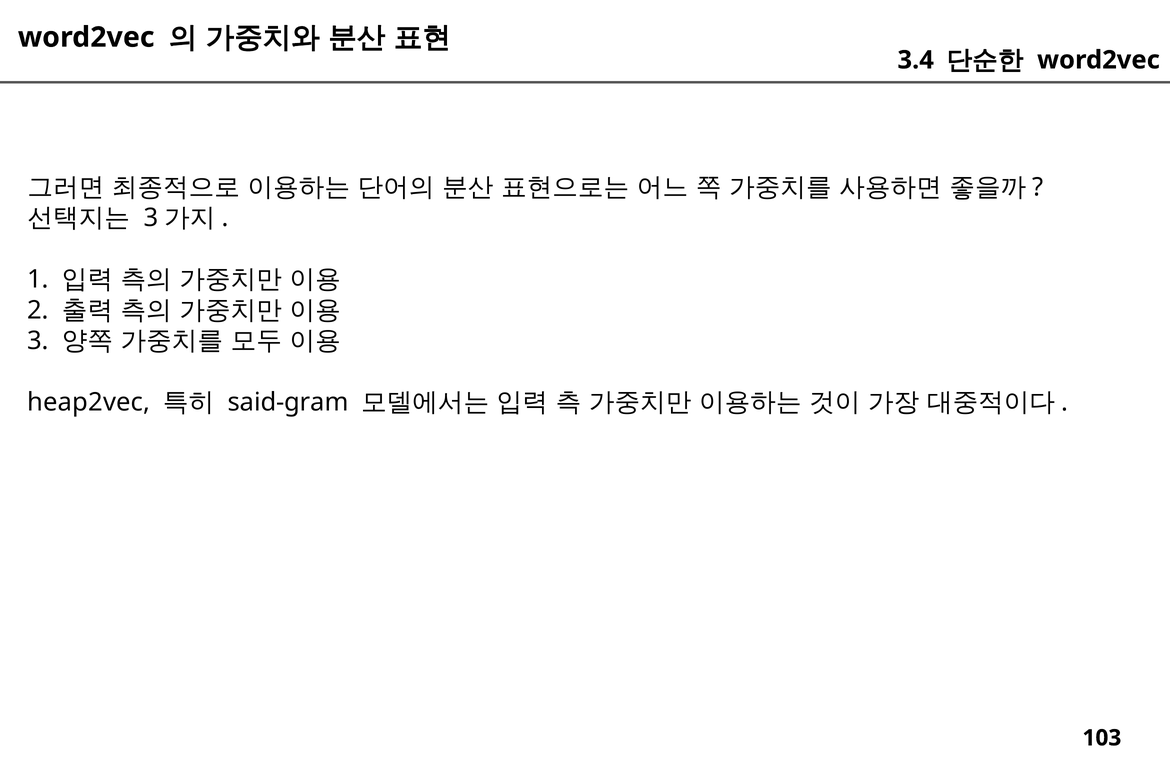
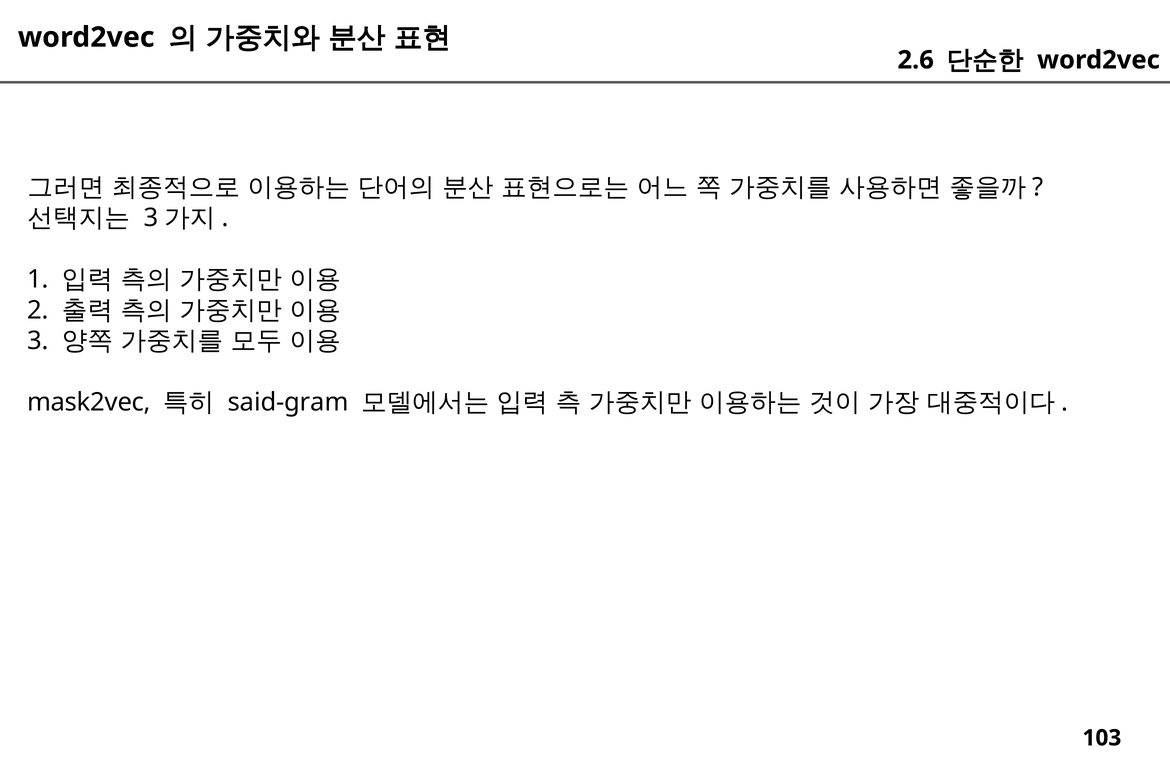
3.4: 3.4 -> 2.6
heap2vec: heap2vec -> mask2vec
